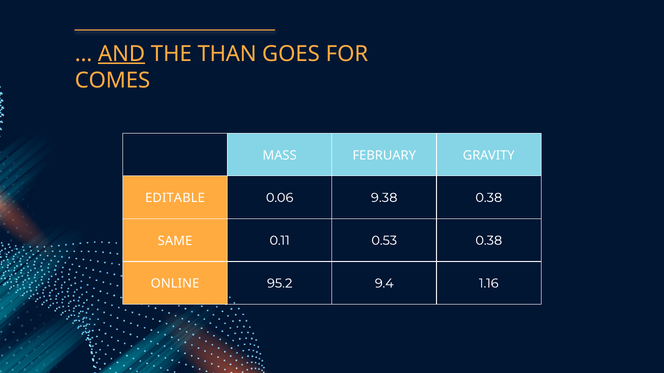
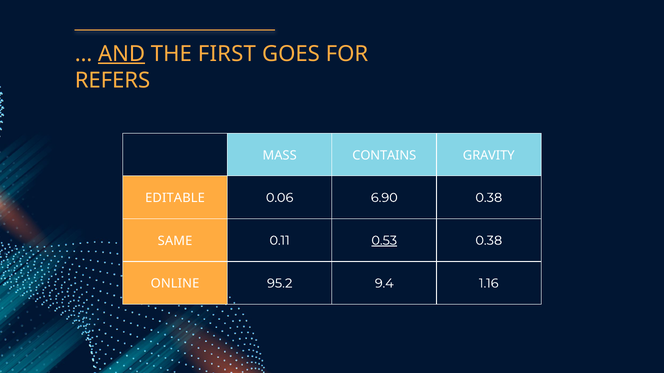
THAN: THAN -> FIRST
COMES: COMES -> REFERS
FEBRUARY: FEBRUARY -> CONTAINS
9.38: 9.38 -> 6.90
0.53 underline: none -> present
